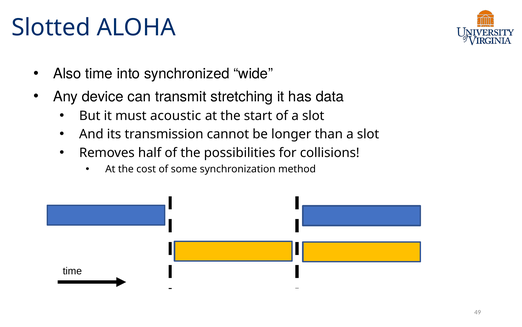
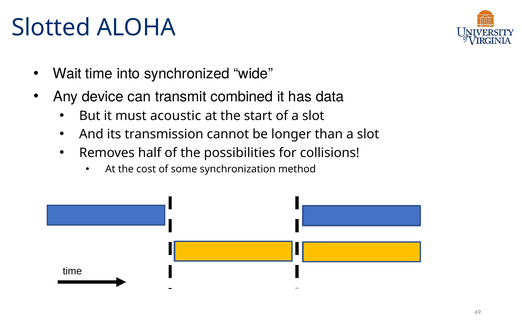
Also: Also -> Wait
stretching: stretching -> combined
